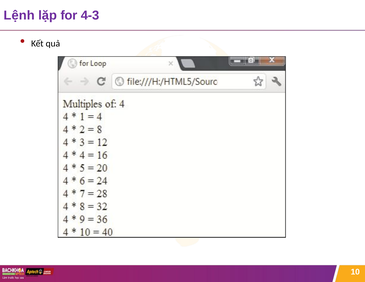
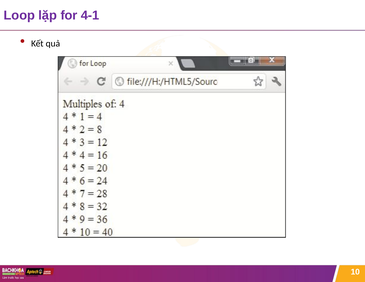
Lệnh: Lệnh -> Loop
4-3: 4-3 -> 4-1
